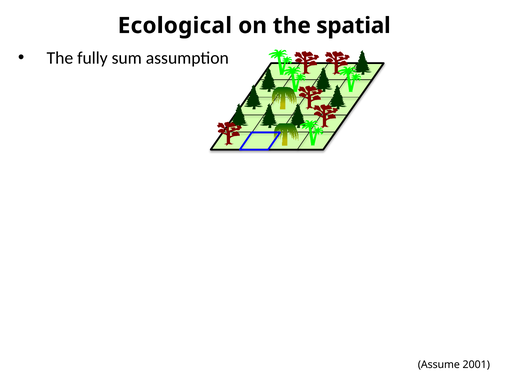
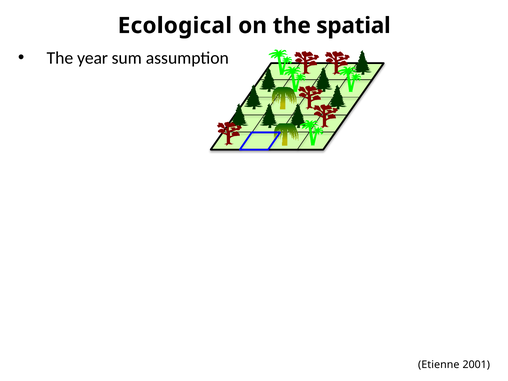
fully: fully -> year
Assume: Assume -> Etienne
